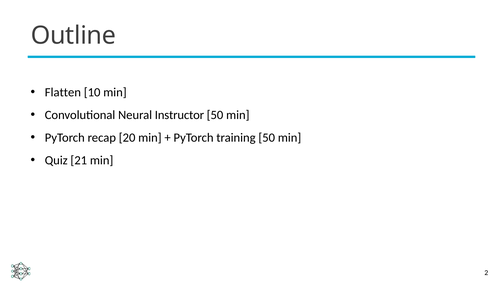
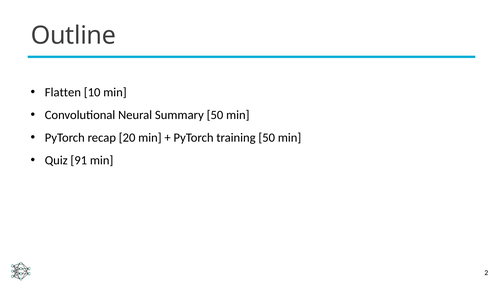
Instructor: Instructor -> Summary
21: 21 -> 91
